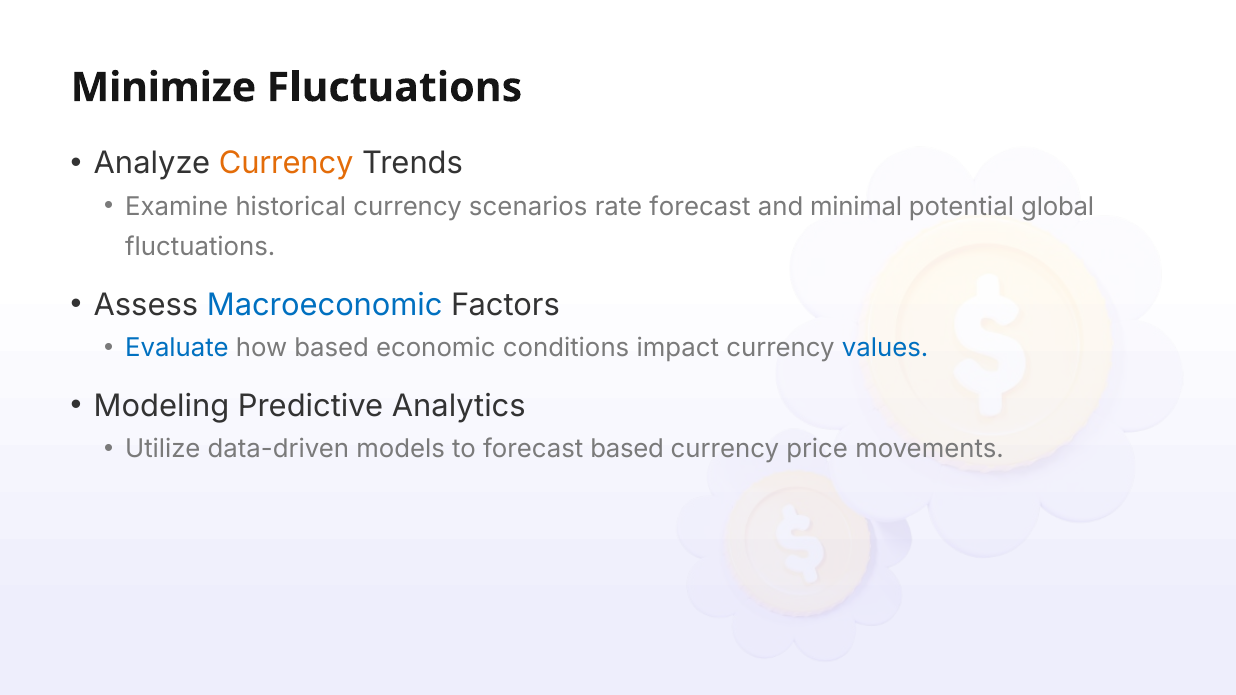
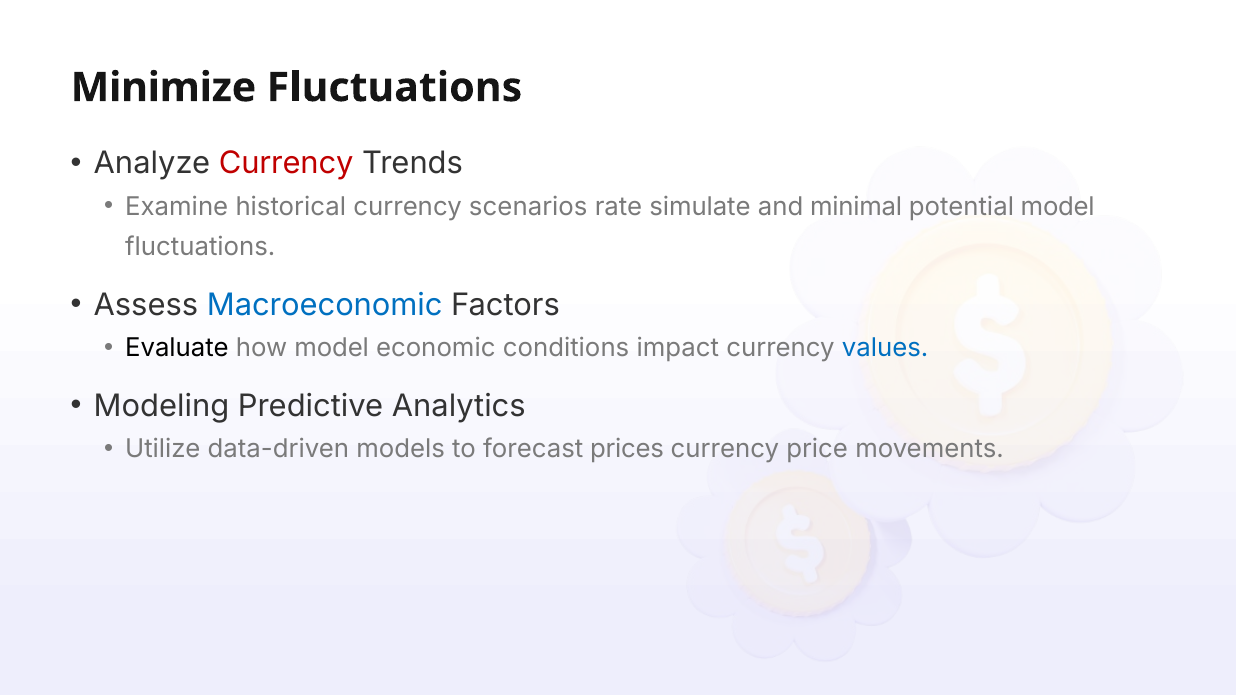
Currency at (286, 164) colour: orange -> red
rate forecast: forecast -> simulate
potential global: global -> model
Evaluate colour: blue -> black
how based: based -> model
forecast based: based -> prices
